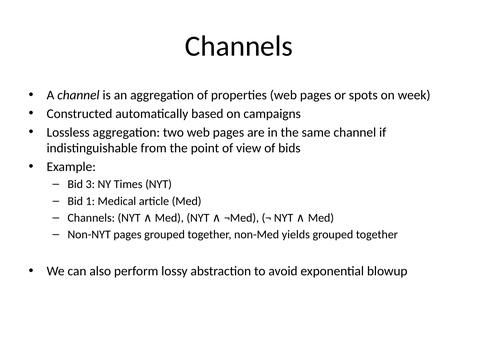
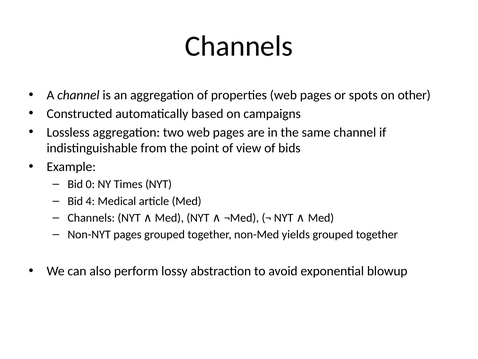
week: week -> other
3: 3 -> 0
1: 1 -> 4
